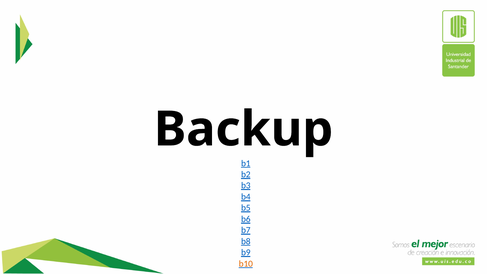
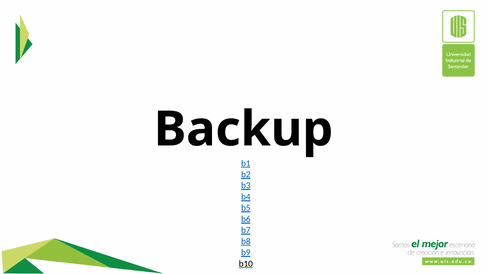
b10 colour: orange -> black
